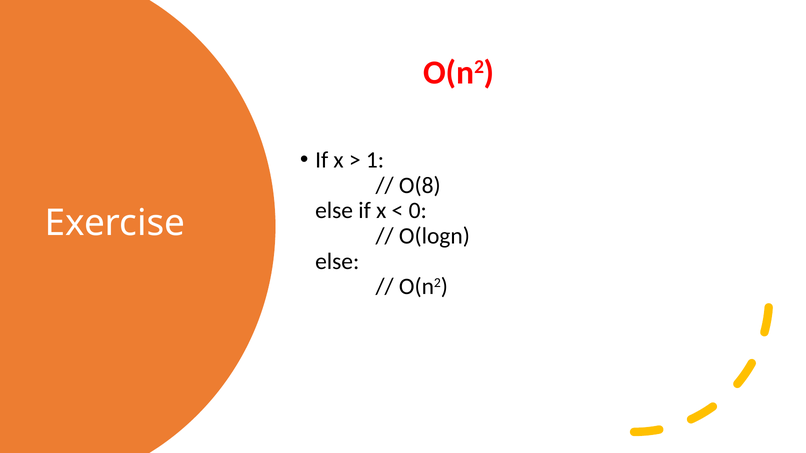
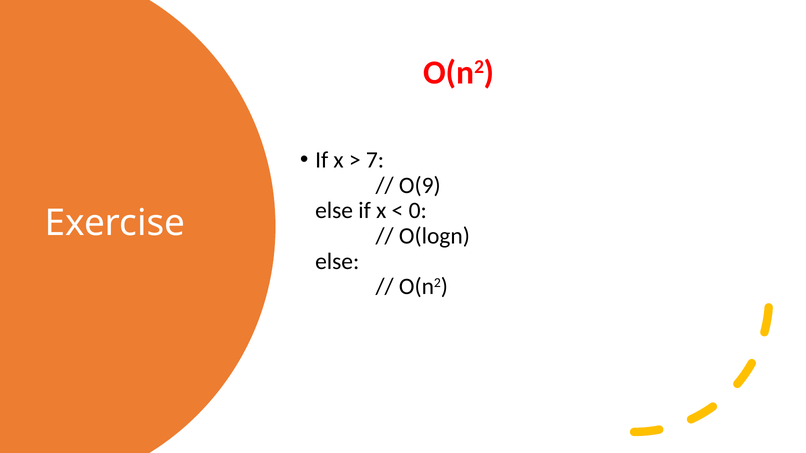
1: 1 -> 7
O(8: O(8 -> O(9
